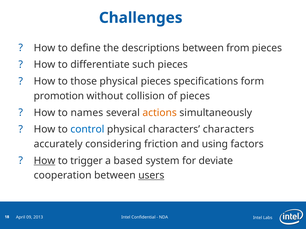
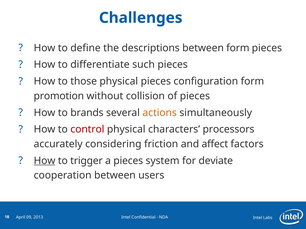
between from: from -> form
specifications: specifications -> configuration
names: names -> brands
control colour: blue -> red
characters characters: characters -> processors
using: using -> affect
a based: based -> pieces
users underline: present -> none
